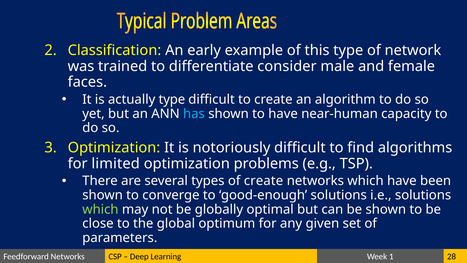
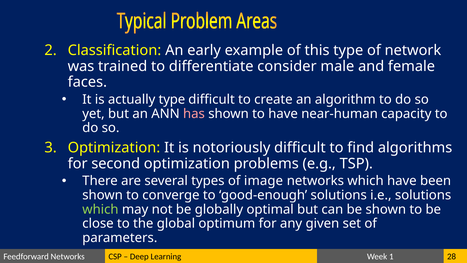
has colour: light blue -> pink
limited: limited -> second
of create: create -> image
